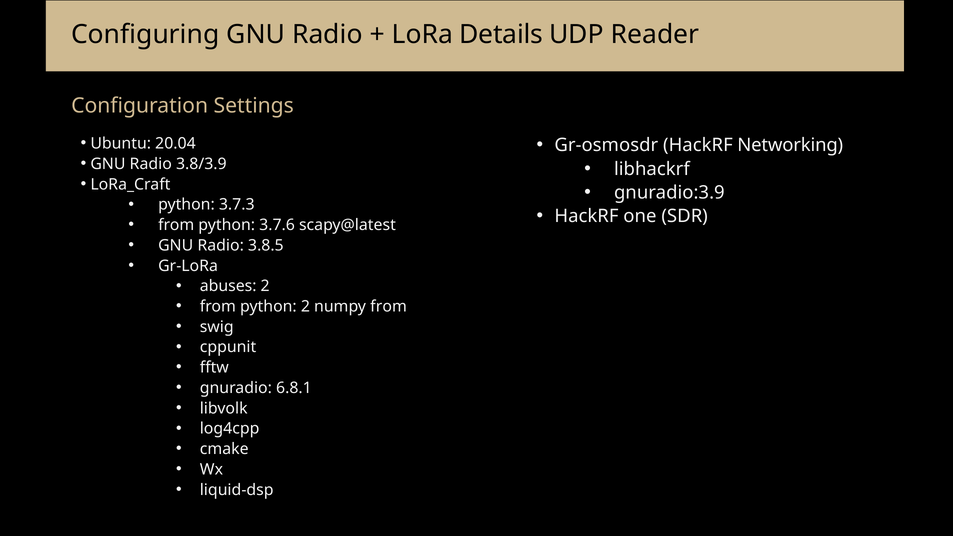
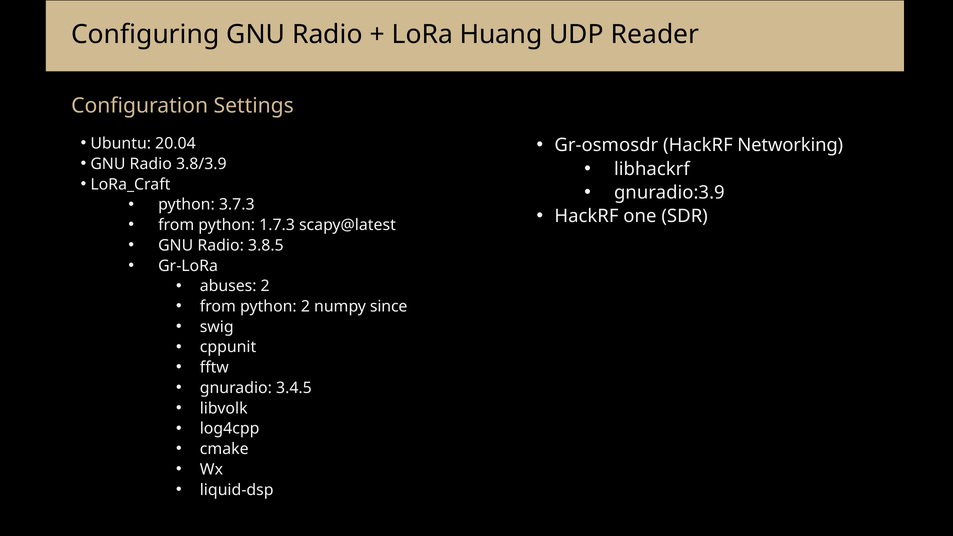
Details: Details -> Huang
3.7.6: 3.7.6 -> 1.7.3
numpy from: from -> since
6.8.1: 6.8.1 -> 3.4.5
